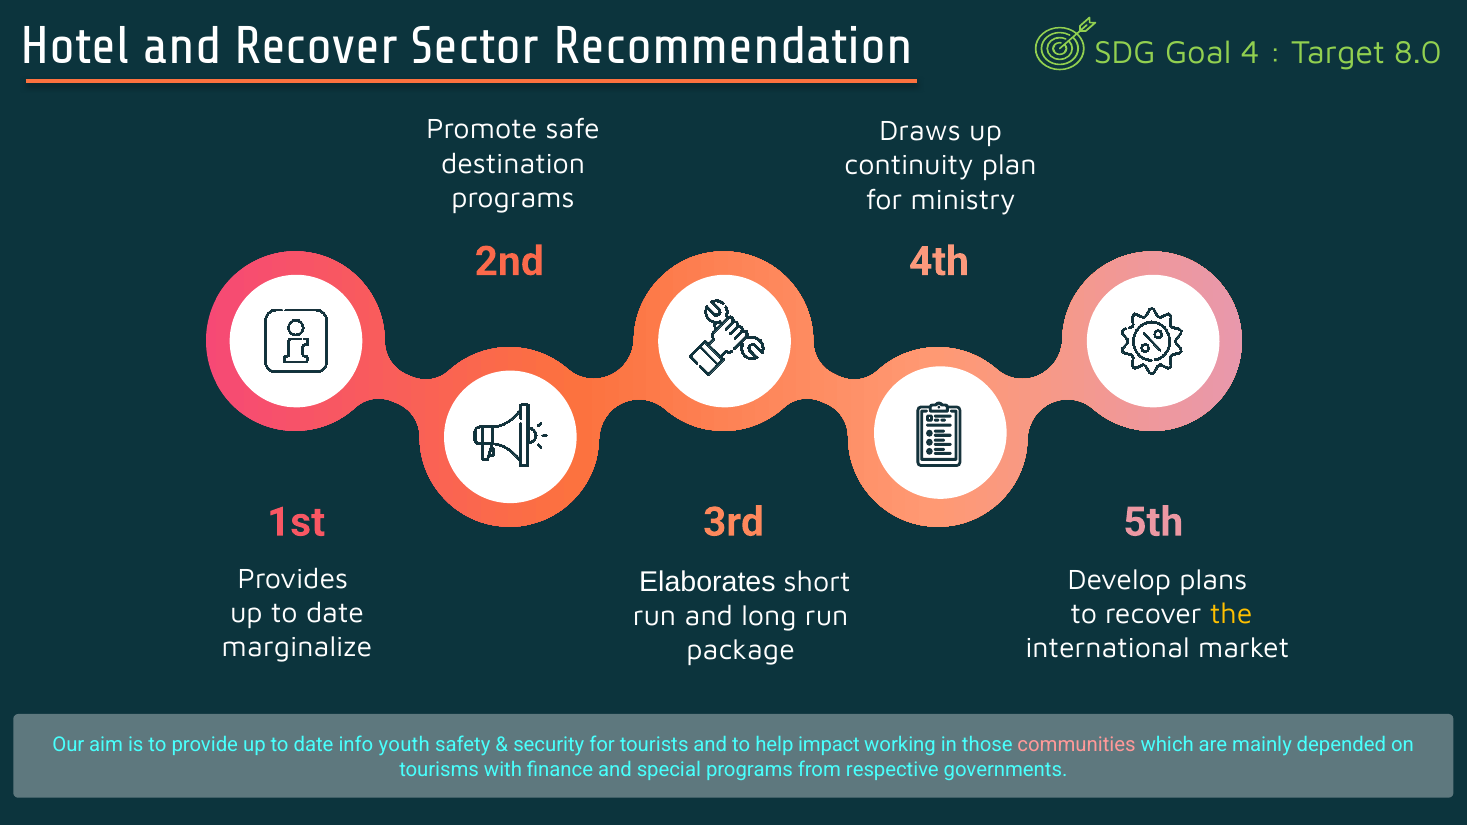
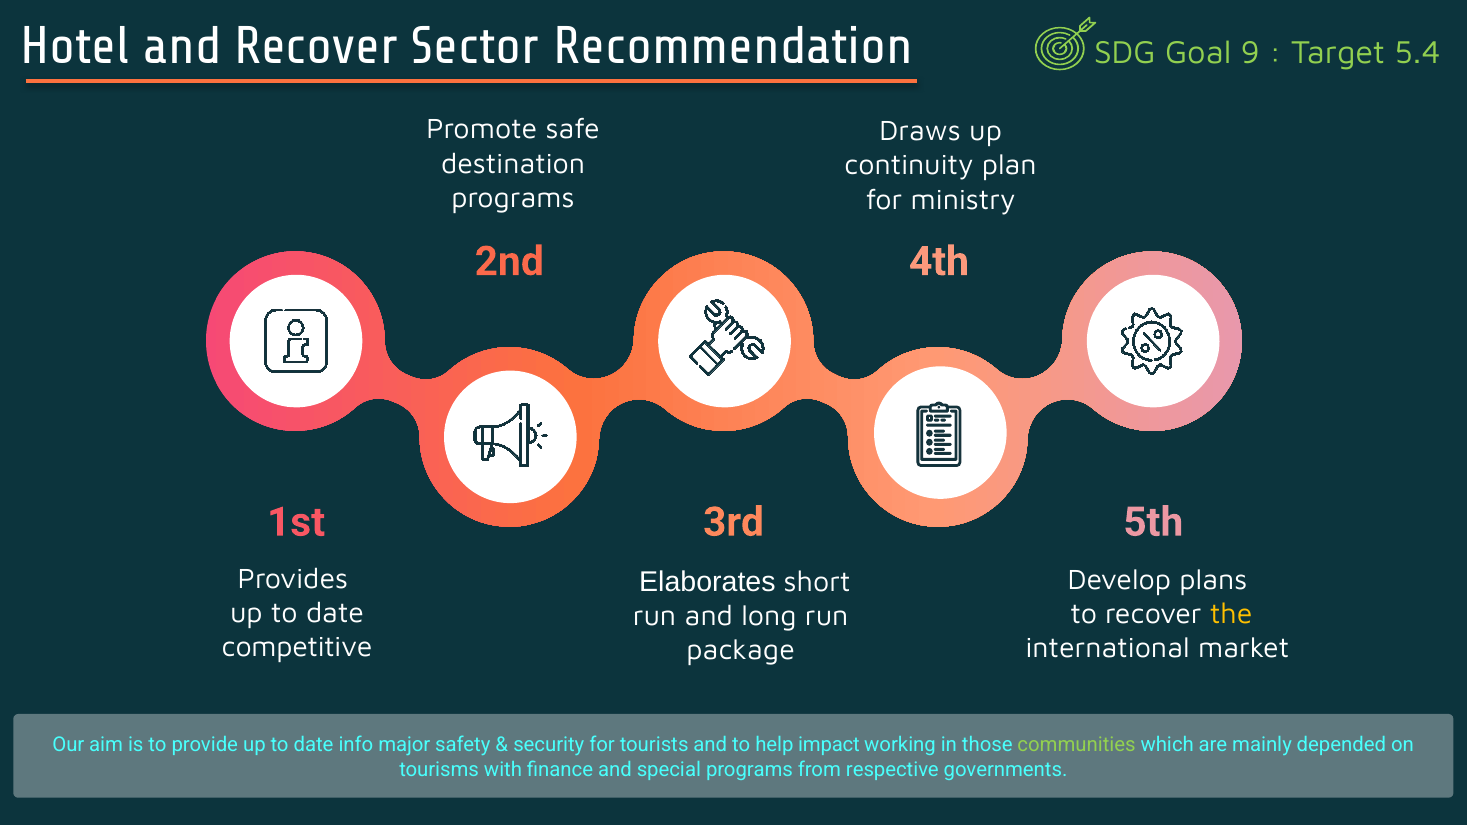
4: 4 -> 9
8.0: 8.0 -> 5.4
marginalize: marginalize -> competitive
youth: youth -> major
communities colour: pink -> light green
